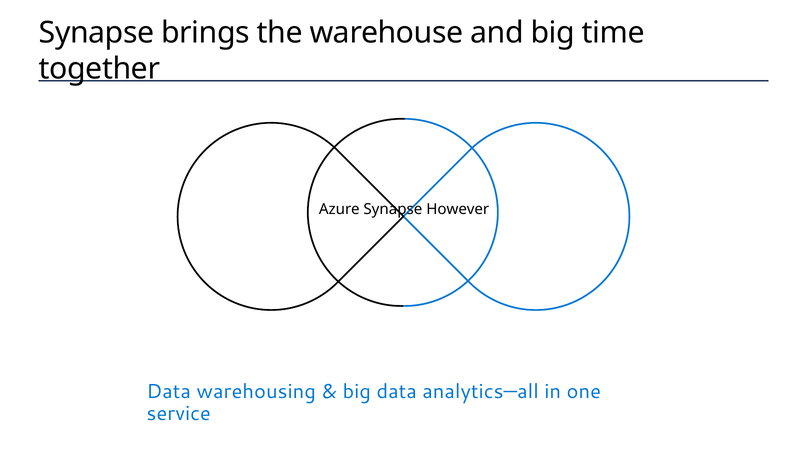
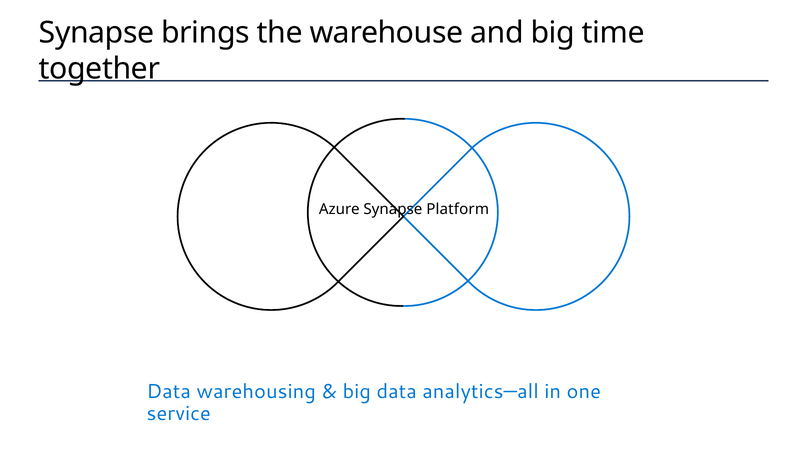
However: However -> Platform
